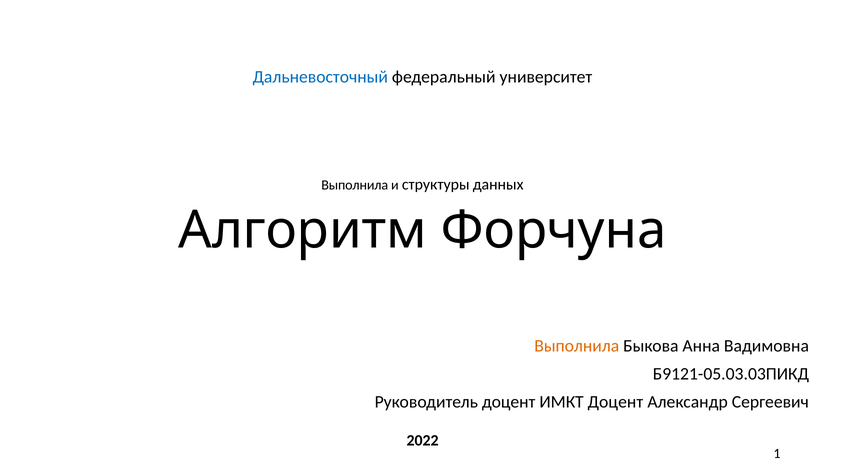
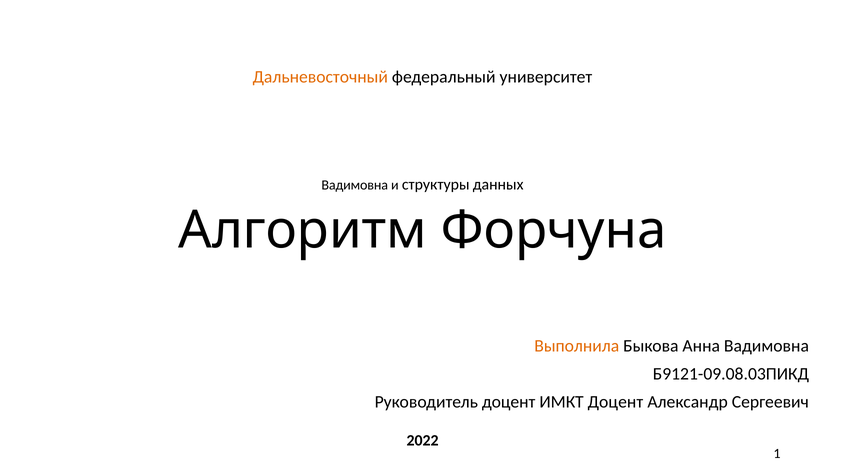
Дальневосточный colour: blue -> orange
Выполнила at (355, 185): Выполнила -> Вадимовна
Б9121-05.03.03ПИКД: Б9121-05.03.03ПИКД -> Б9121-09.08.03ПИКД
